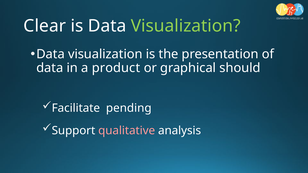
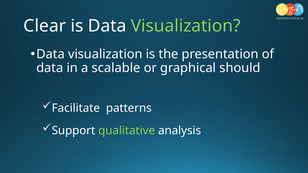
product: product -> scalable
pending: pending -> patterns
qualitative colour: pink -> light green
